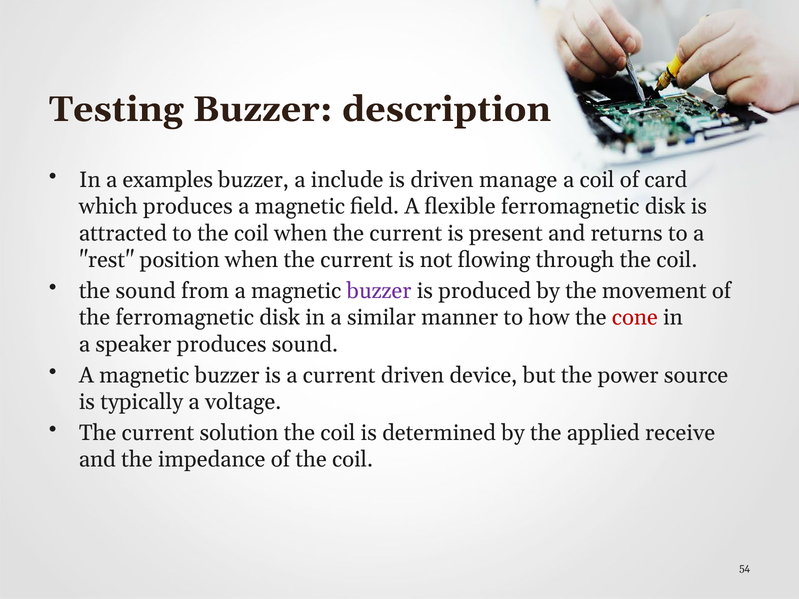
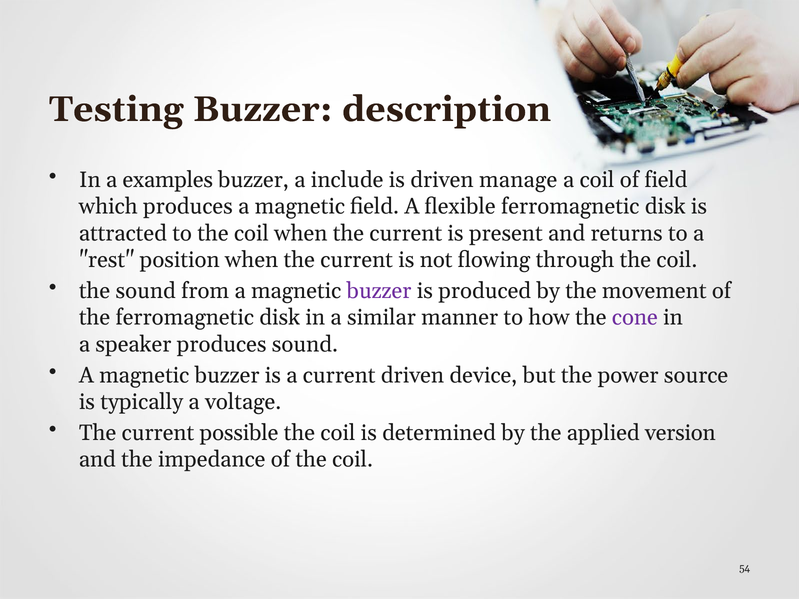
of card: card -> field
cone colour: red -> purple
solution: solution -> possible
receive: receive -> version
